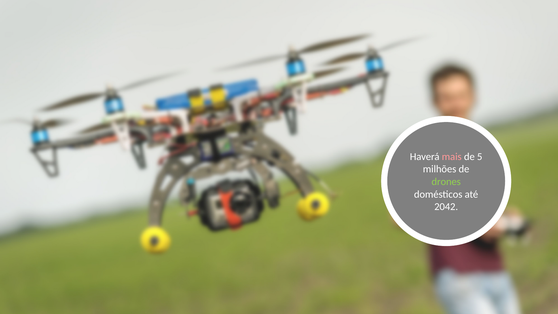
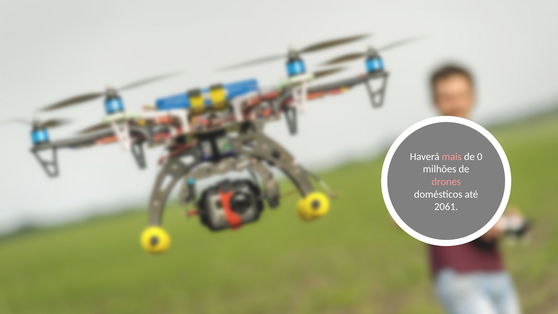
5: 5 -> 0
drones colour: light green -> pink
2042: 2042 -> 2061
